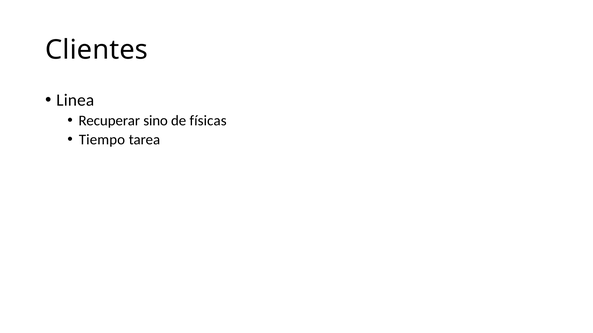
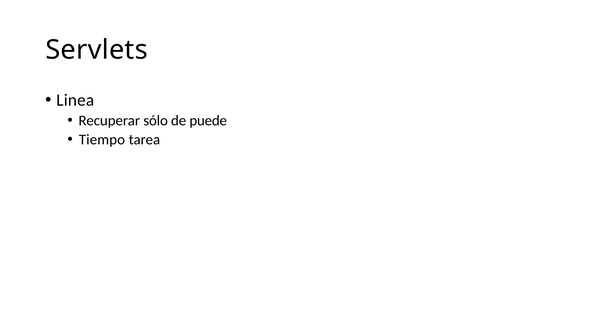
Clientes: Clientes -> Servlets
sino: sino -> sólo
físicas: físicas -> puede
